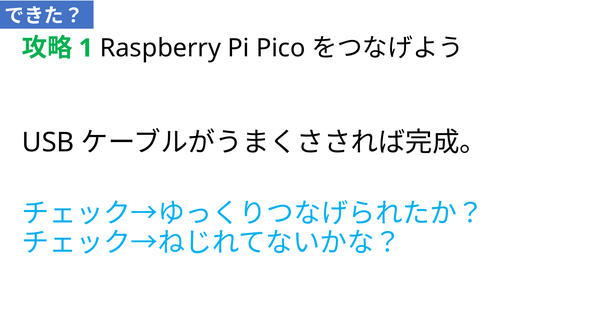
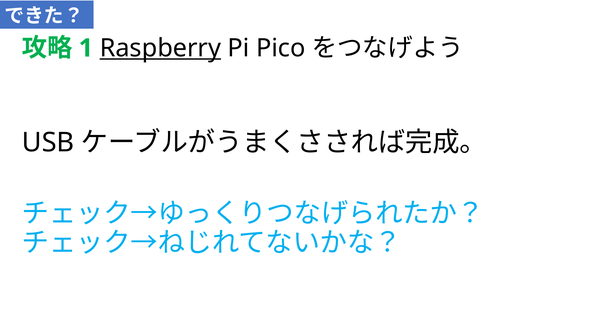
Raspberry underline: none -> present
